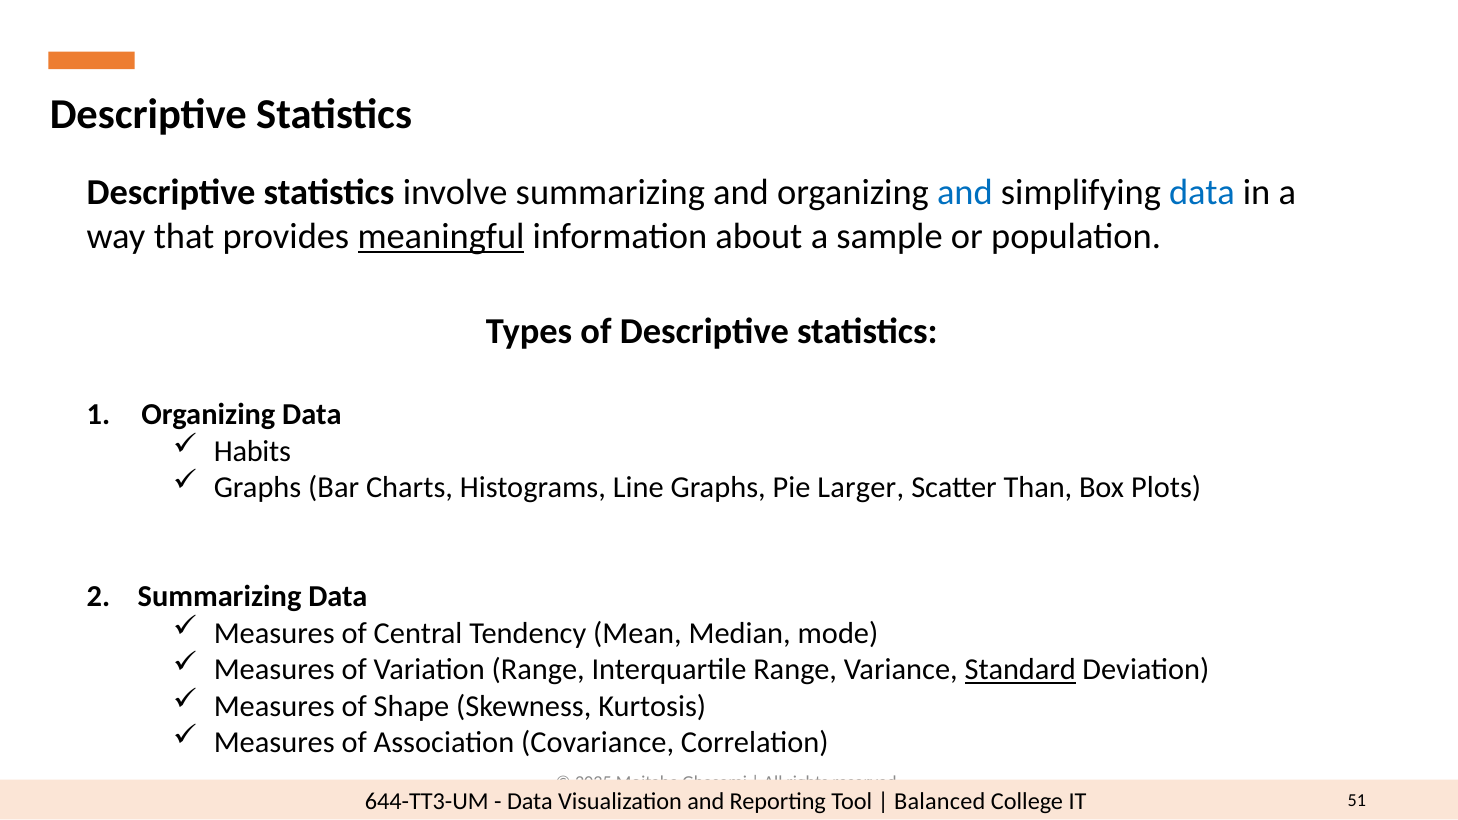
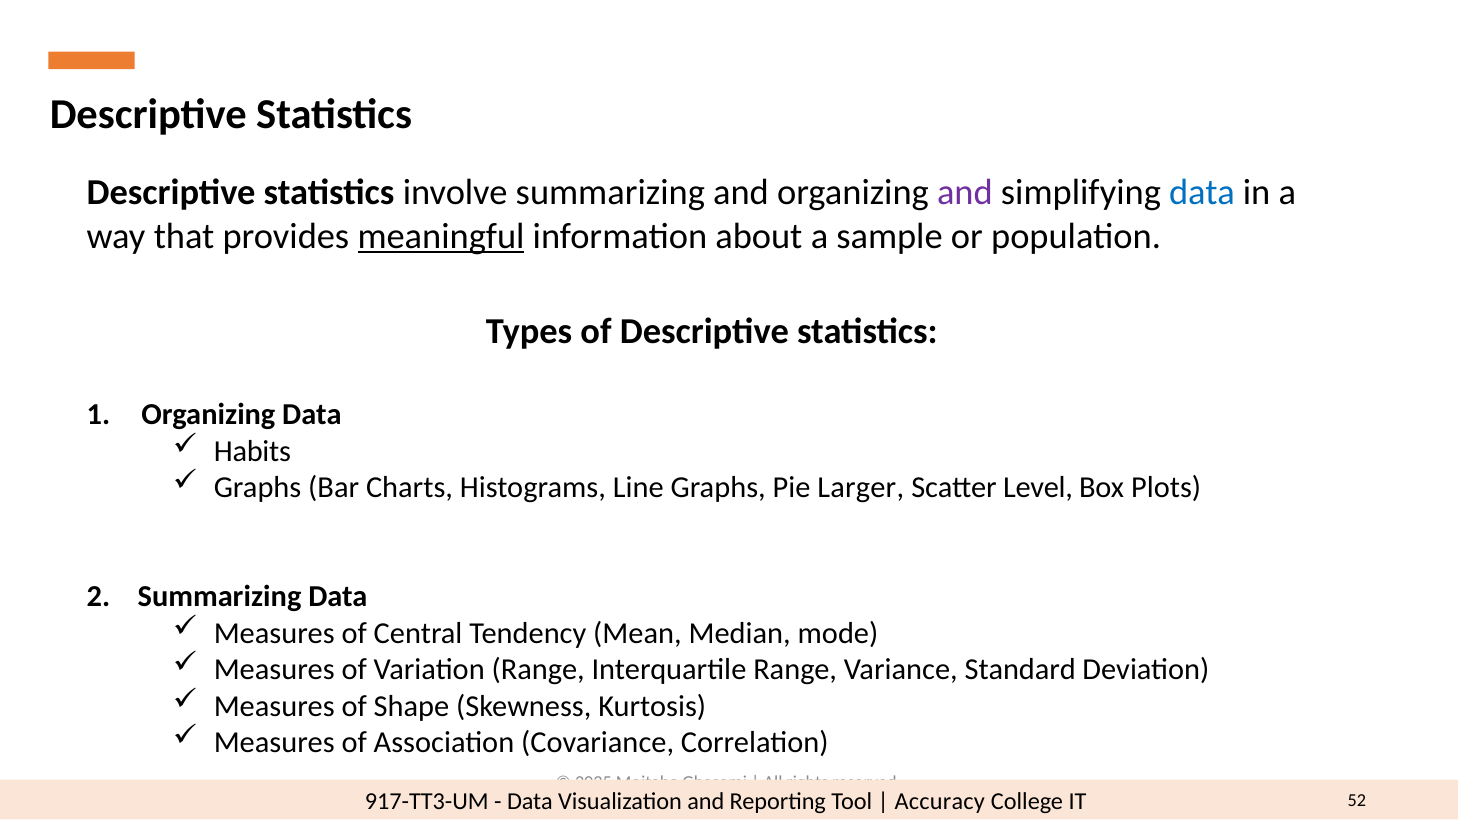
and at (965, 193) colour: blue -> purple
Than: Than -> Level
Standard underline: present -> none
644-TT3-UM: 644-TT3-UM -> 917-TT3-UM
Balanced: Balanced -> Accuracy
51: 51 -> 52
